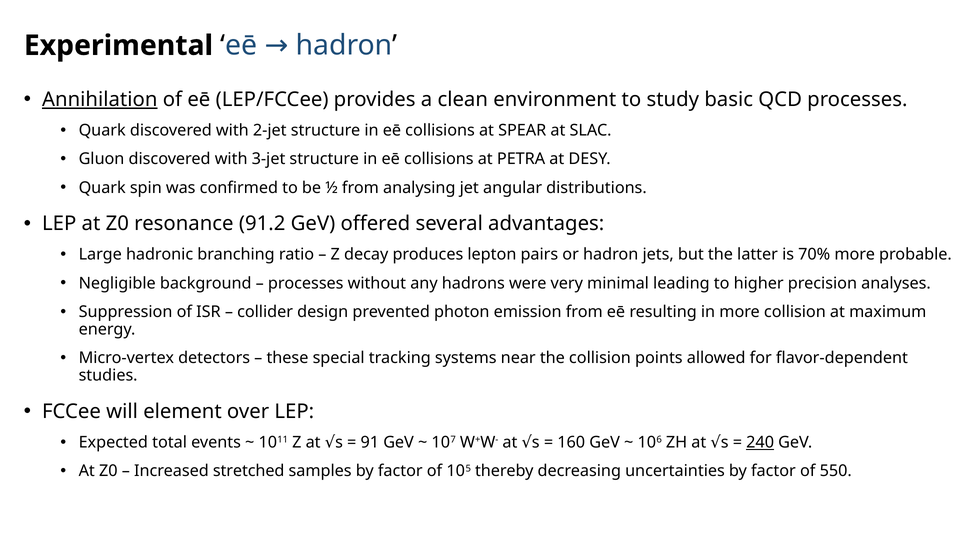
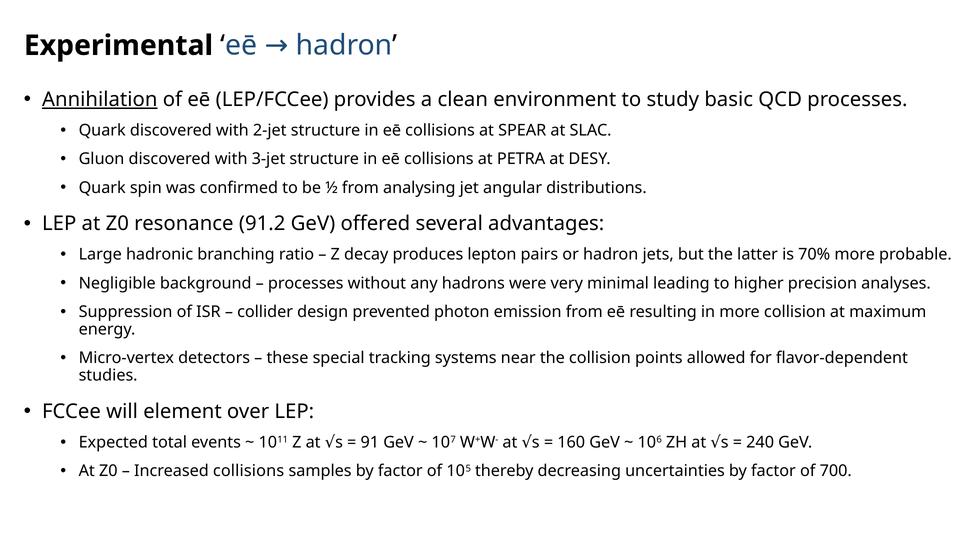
240 underline: present -> none
Increased stretched: stretched -> collisions
550: 550 -> 700
